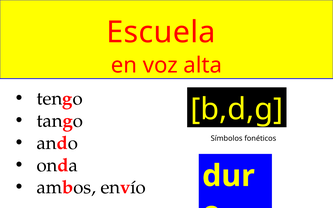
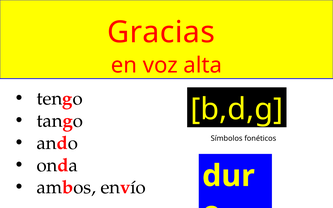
Escuela: Escuela -> Gracias
